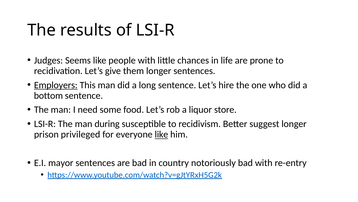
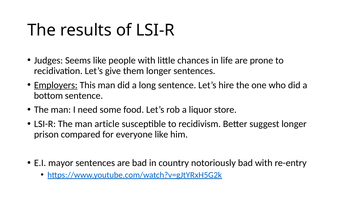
during: during -> article
privileged: privileged -> compared
like at (161, 134) underline: present -> none
